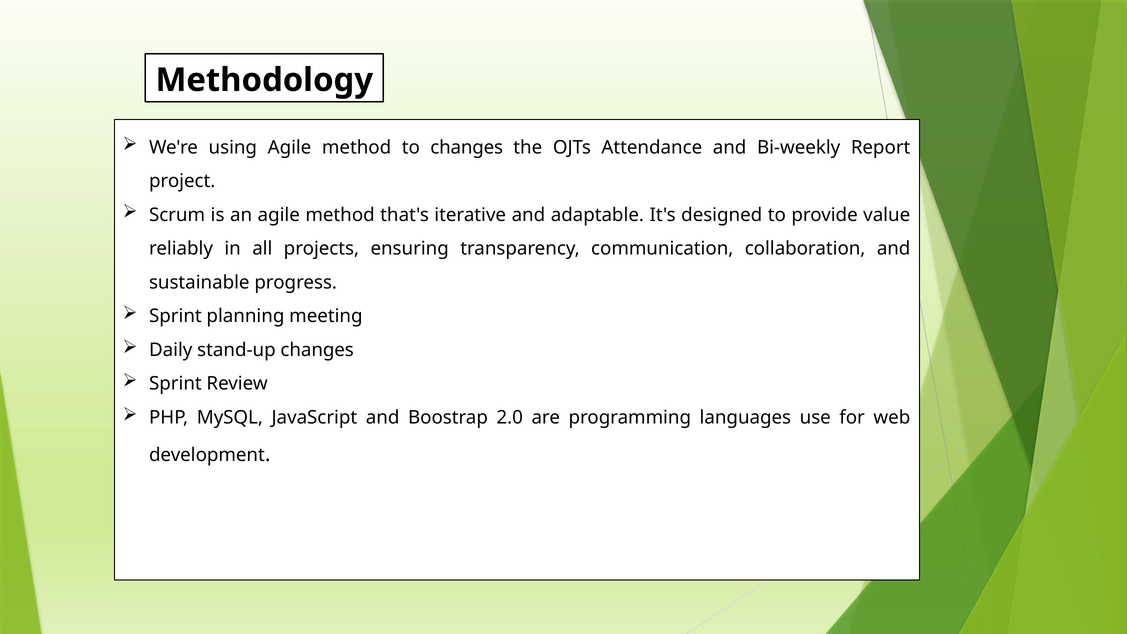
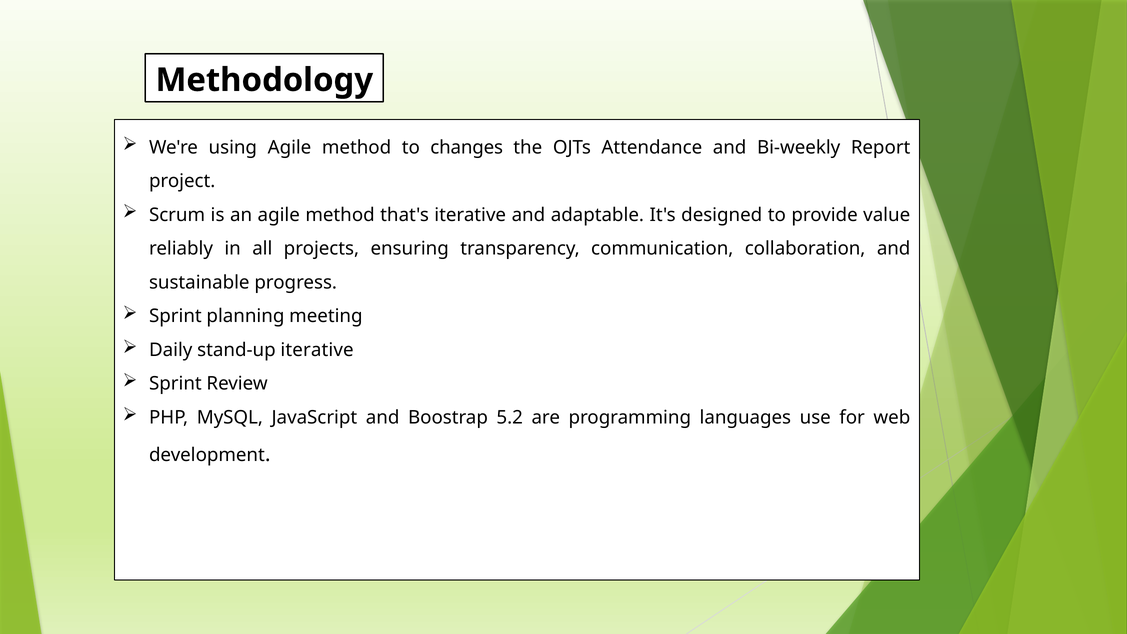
stand-up changes: changes -> iterative
2.0: 2.0 -> 5.2
